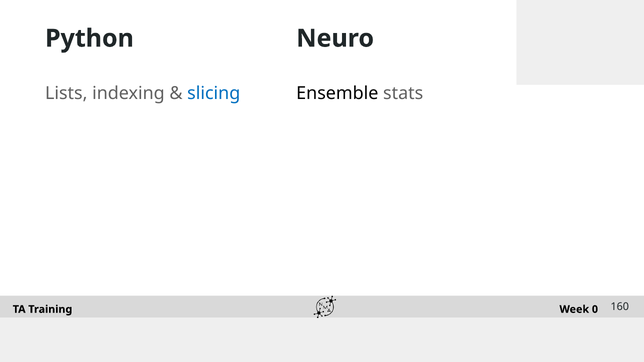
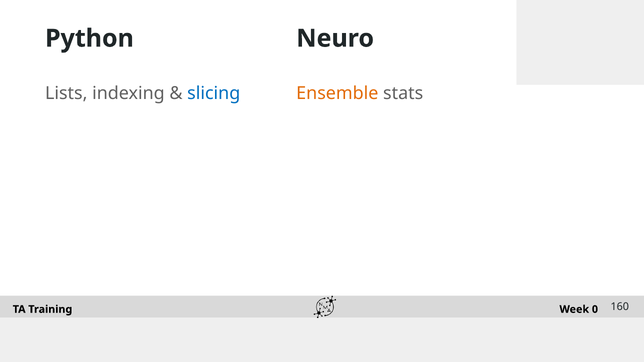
Ensemble colour: black -> orange
